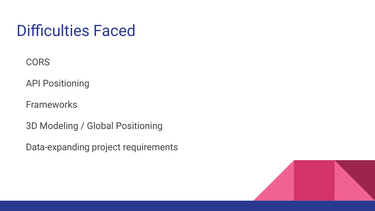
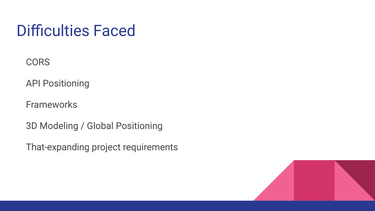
Data-expanding: Data-expanding -> That-expanding
